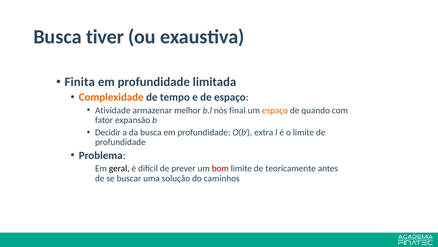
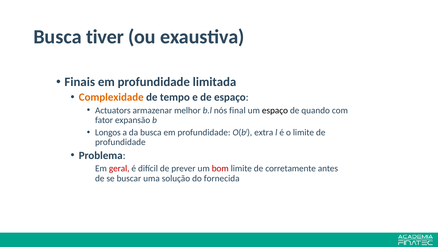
Finita: Finita -> Finais
Atividade: Atividade -> Actuators
espaço at (275, 110) colour: orange -> black
Decidir: Decidir -> Longos
geral colour: black -> red
teoricamente: teoricamente -> corretamente
caminhos: caminhos -> fornecida
